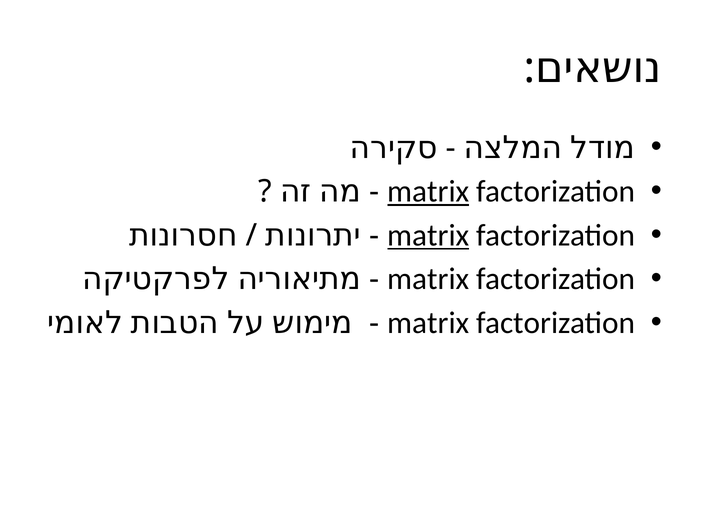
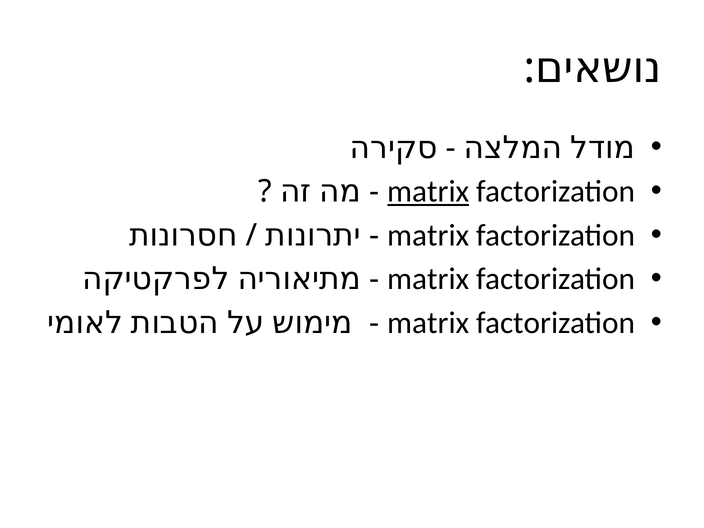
matrix at (428, 235) underline: present -> none
